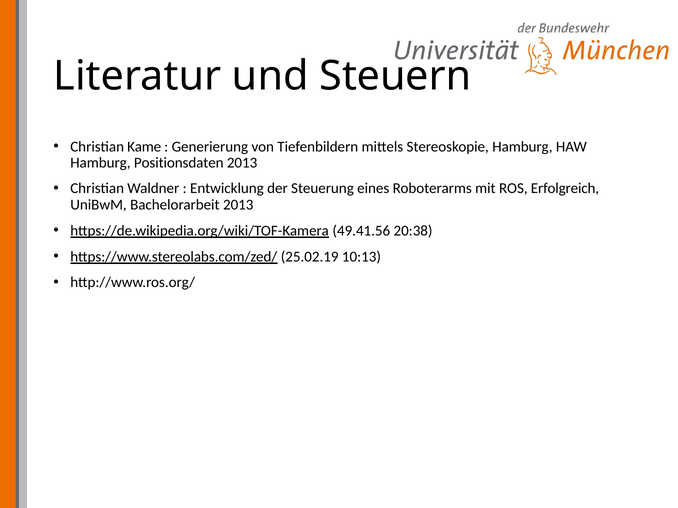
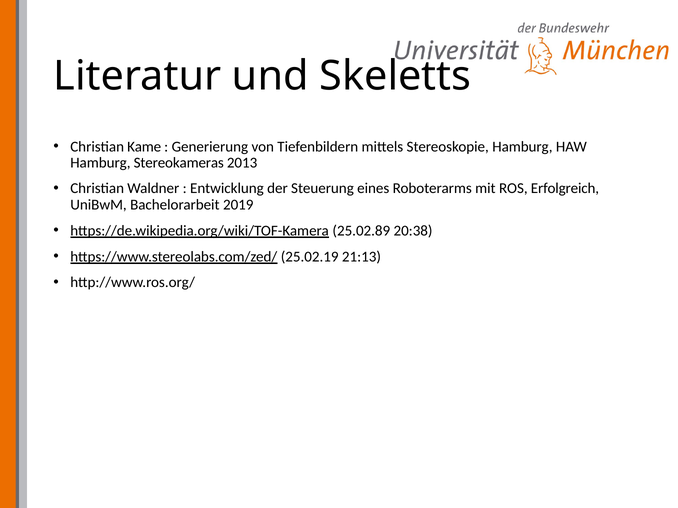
Steuern: Steuern -> Skeletts
Positionsdaten: Positionsdaten -> Stereokameras
Bachelorarbeit 2013: 2013 -> 2019
49.41.56: 49.41.56 -> 25.02.89
10:13: 10:13 -> 21:13
